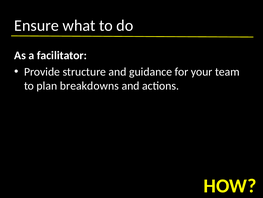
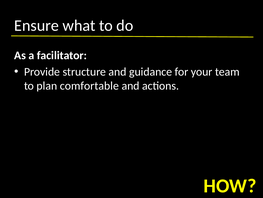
breakdowns: breakdowns -> comfortable
